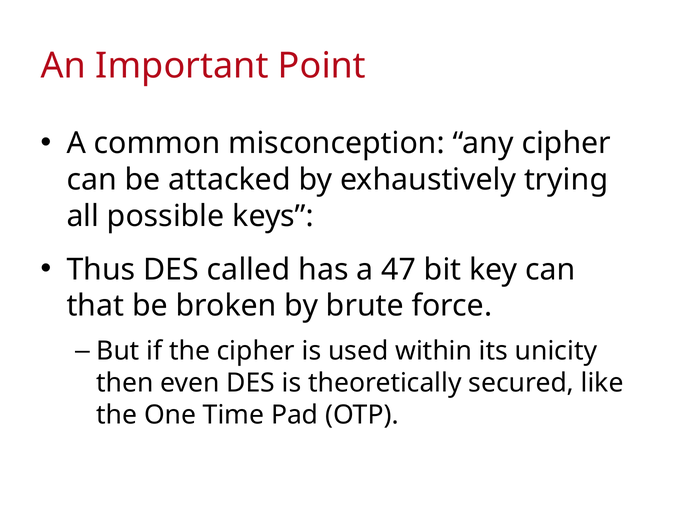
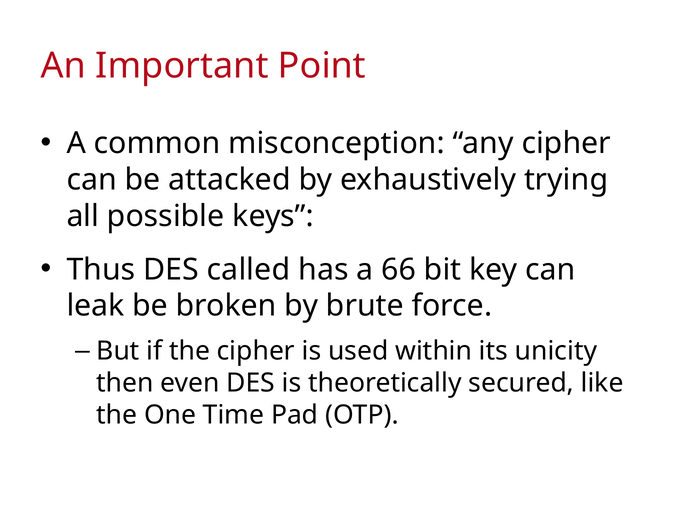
47: 47 -> 66
that: that -> leak
